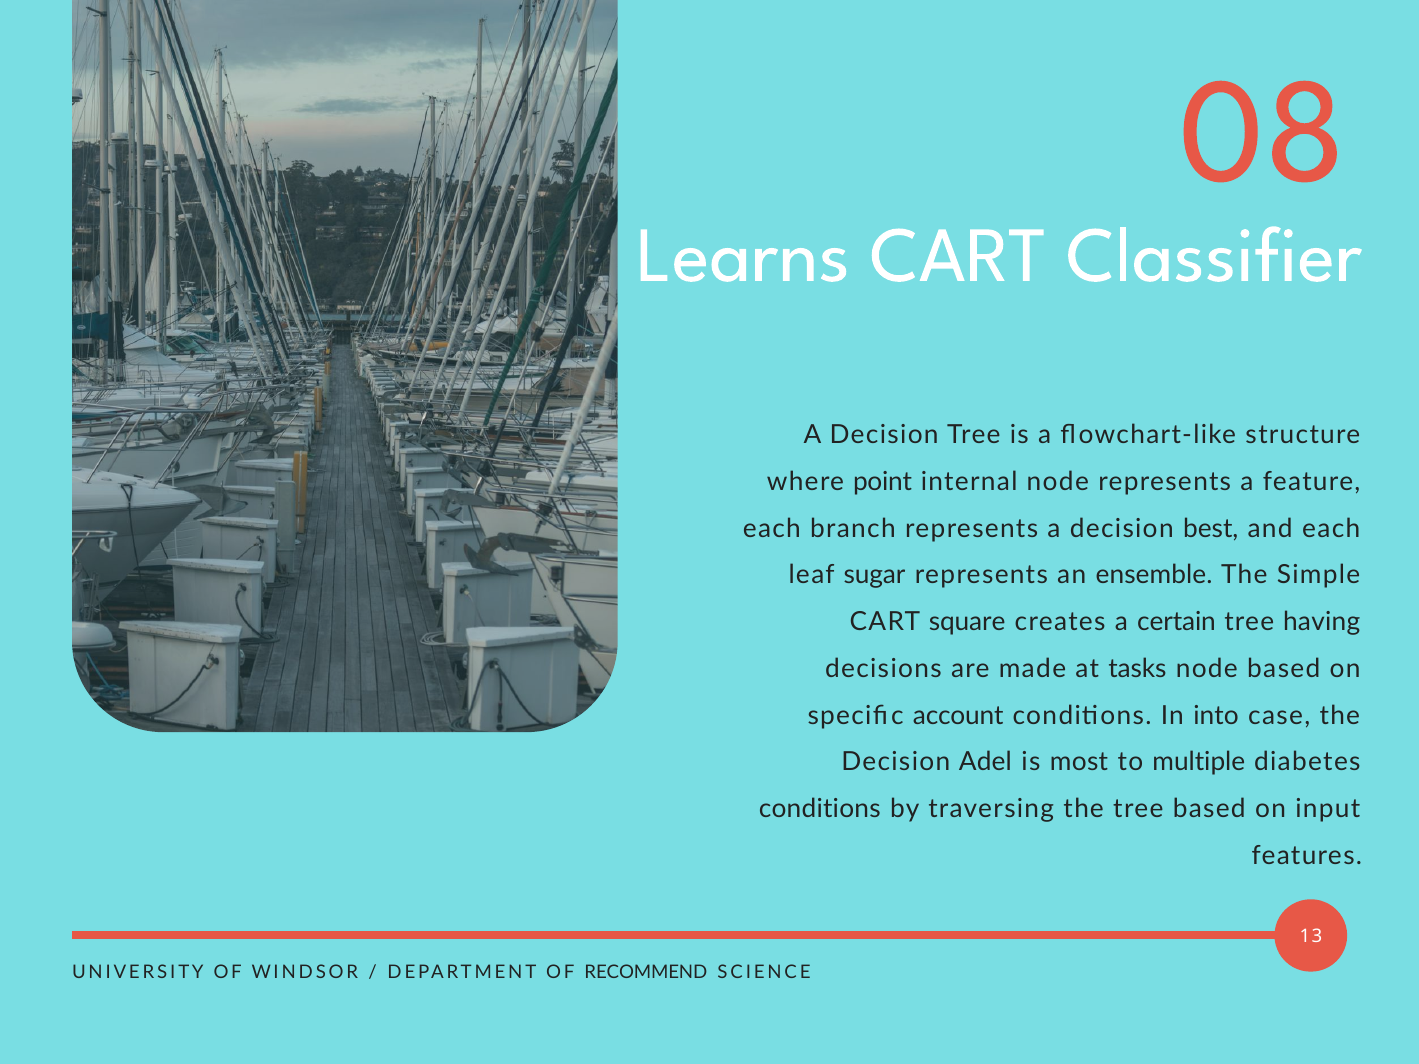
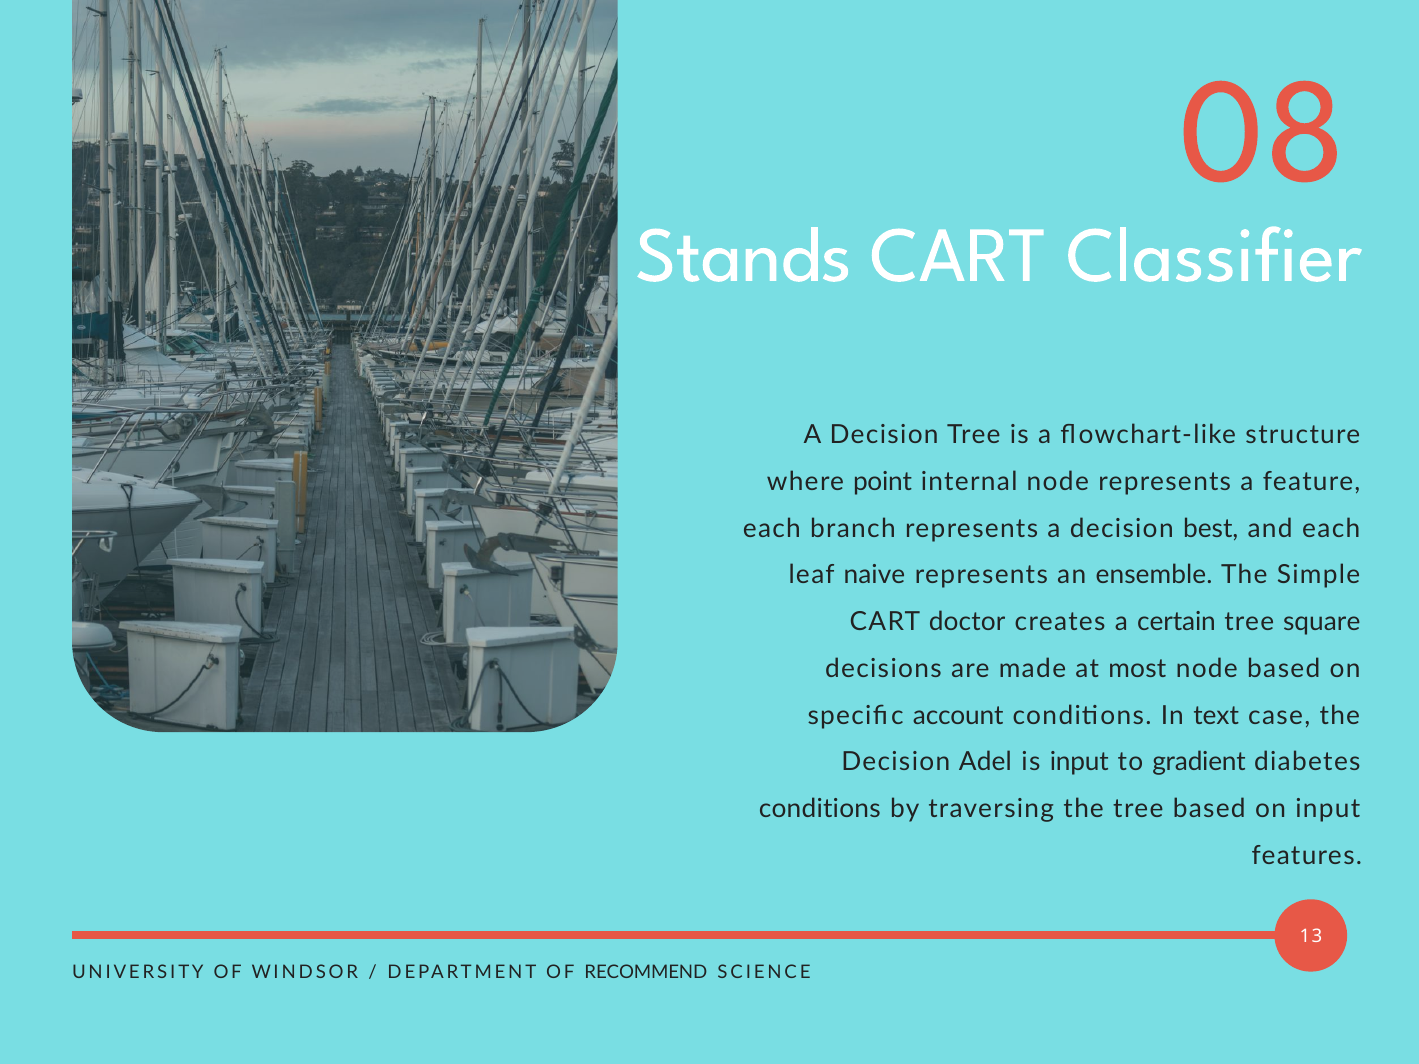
Learns: Learns -> Stands
sugar: sugar -> naive
square: square -> doctor
having: having -> square
tasks: tasks -> most
into: into -> text
is most: most -> input
multiple: multiple -> gradient
